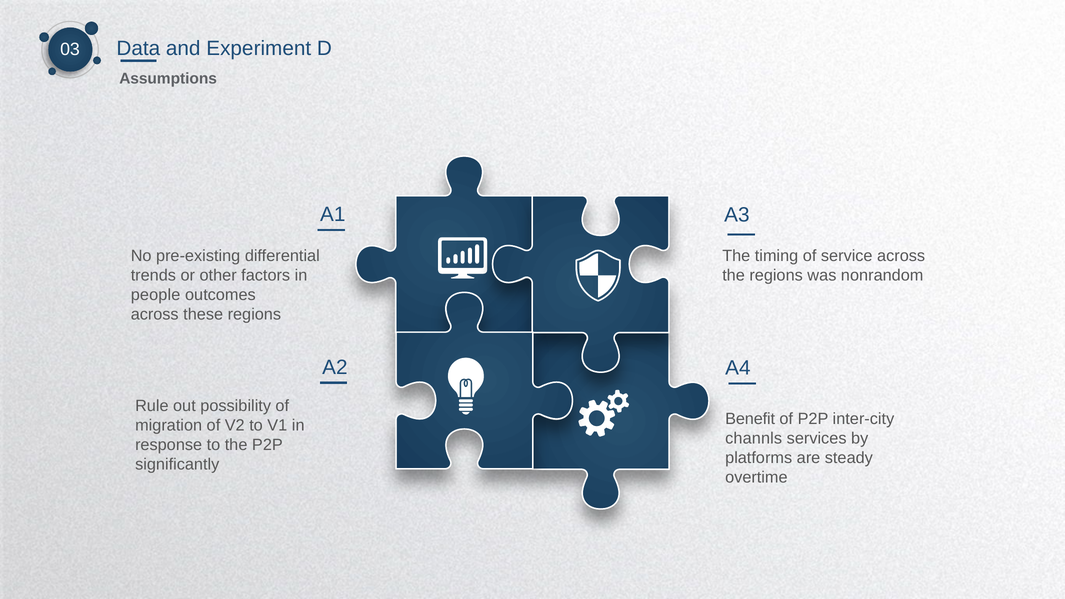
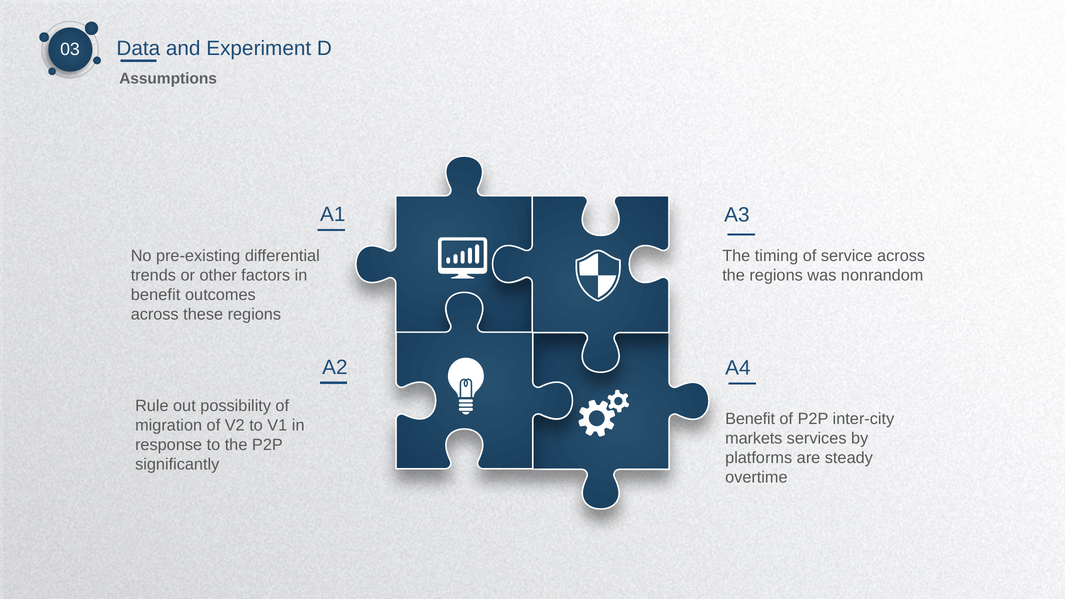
people at (156, 295): people -> benefit
channls: channls -> markets
